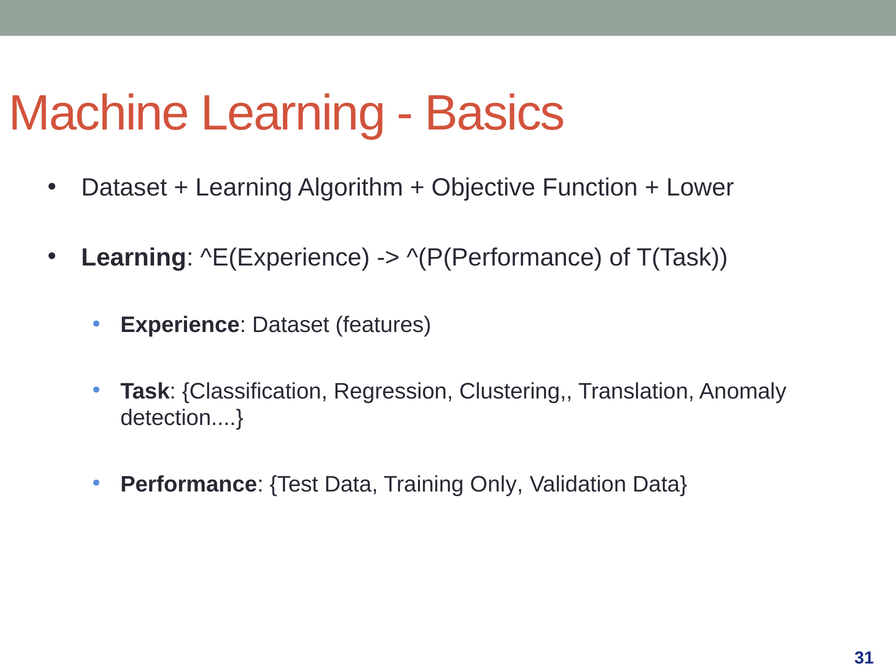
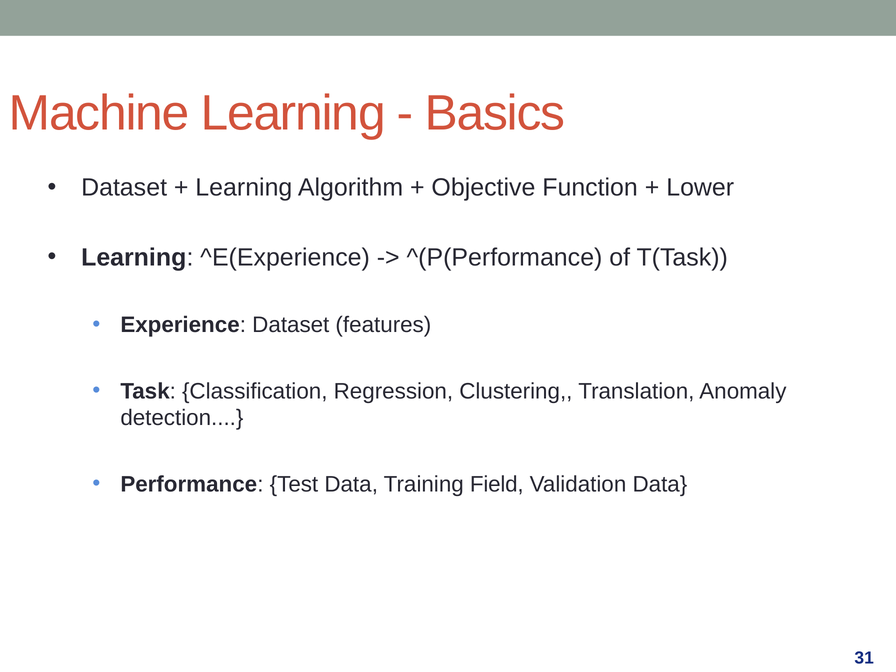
Only: Only -> Field
